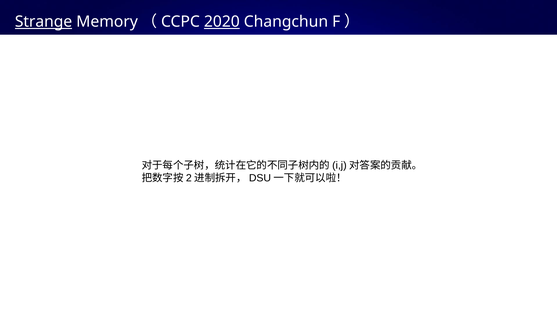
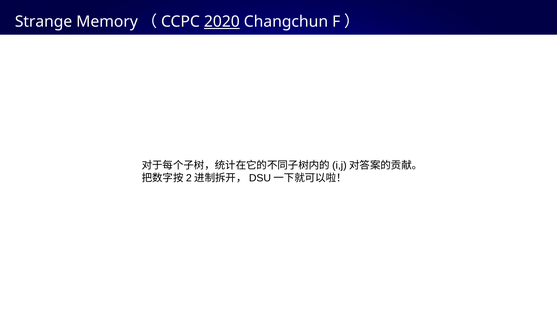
Strange underline: present -> none
